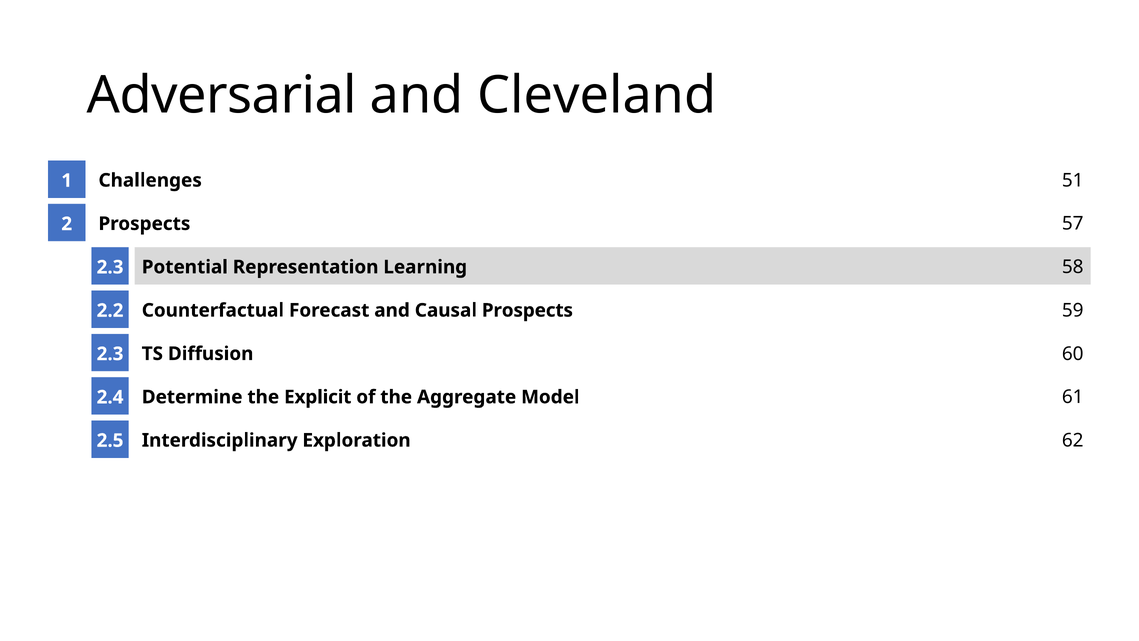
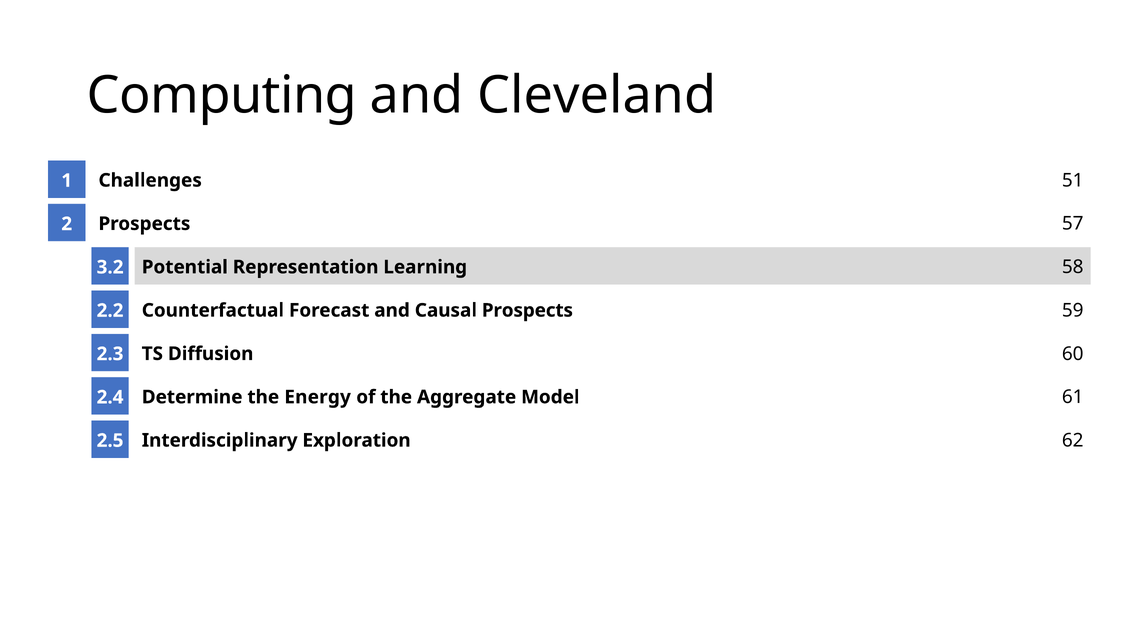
Adversarial: Adversarial -> Computing
2.3 at (110, 267): 2.3 -> 3.2
Explicit: Explicit -> Energy
